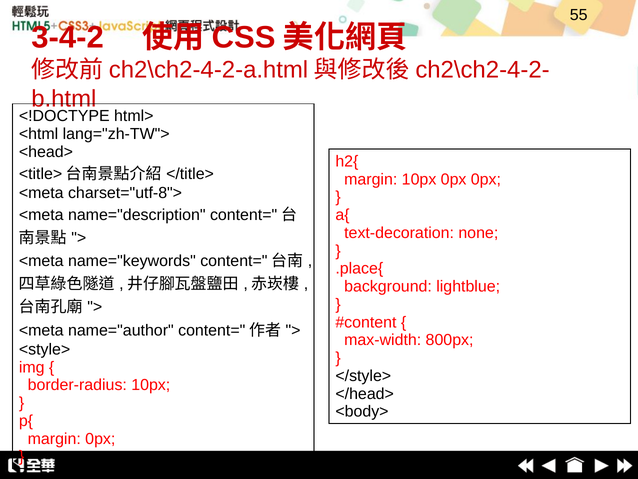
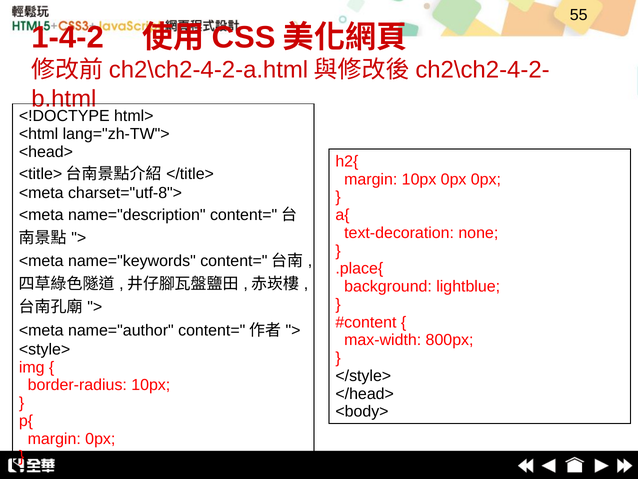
3-4-2: 3-4-2 -> 1-4-2
